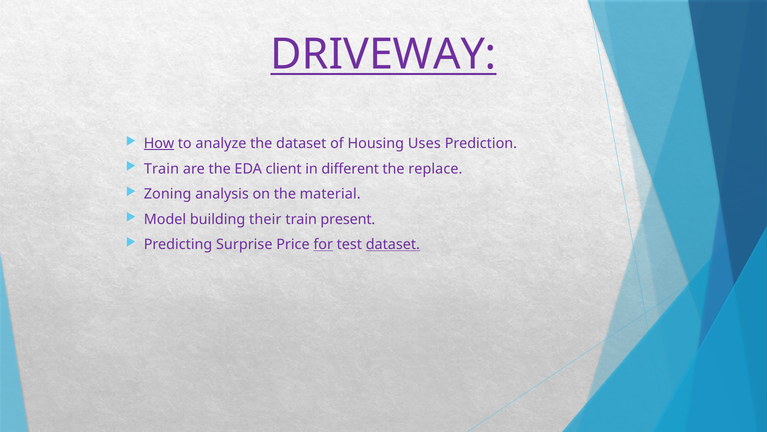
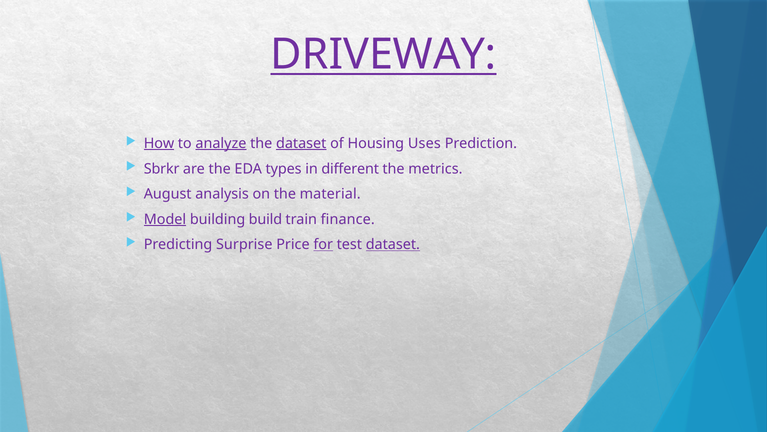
analyze underline: none -> present
dataset at (301, 143) underline: none -> present
Train at (161, 169): Train -> Sbrkr
client: client -> types
replace: replace -> metrics
Zoning: Zoning -> August
Model underline: none -> present
their: their -> build
present: present -> finance
